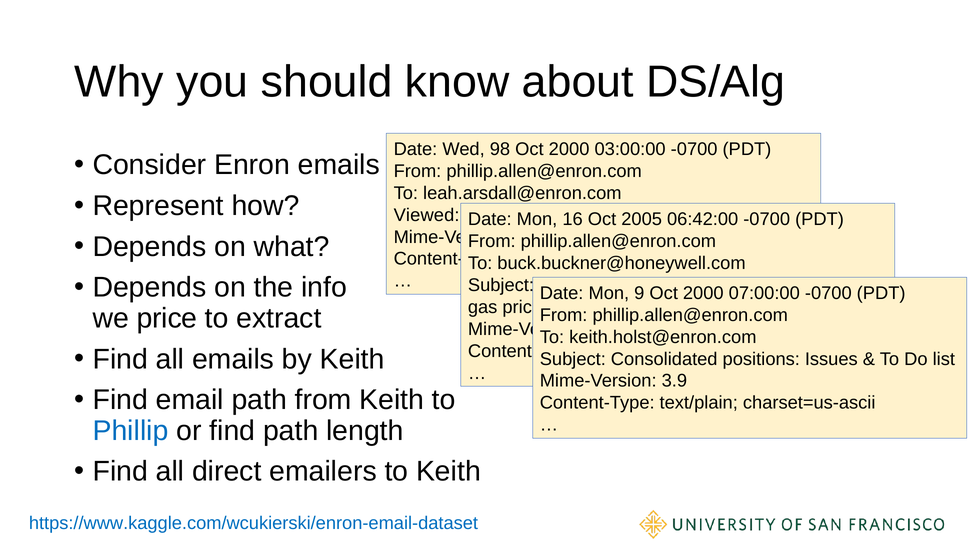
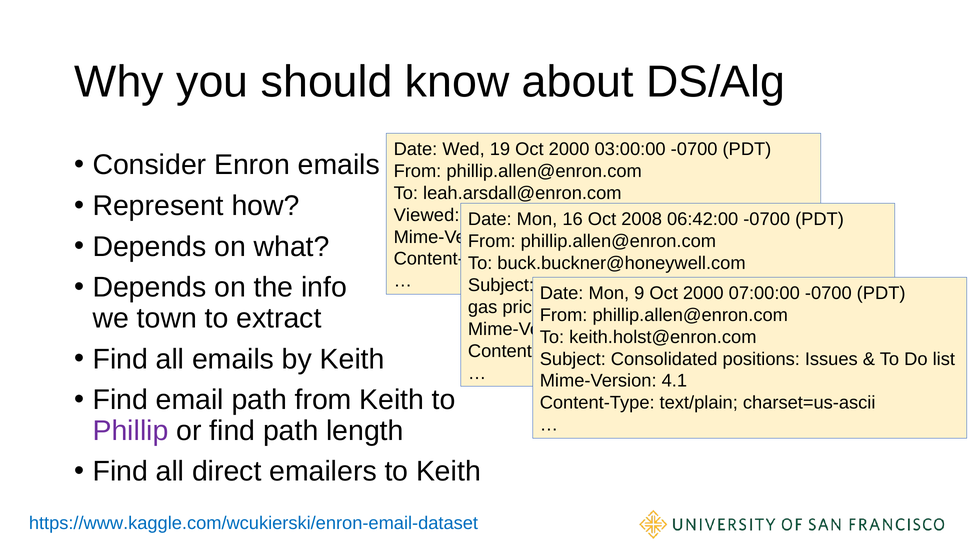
98: 98 -> 19
2005: 2005 -> 2008
we price: price -> town
3.9: 3.9 -> 4.1
Phillip colour: blue -> purple
